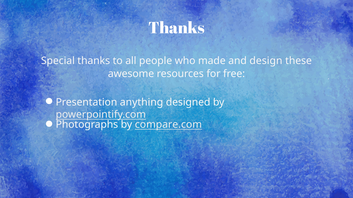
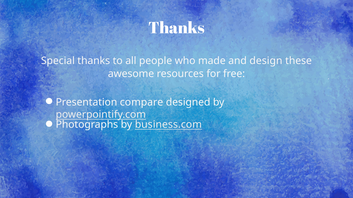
anything: anything -> compare
compare.com: compare.com -> business.com
